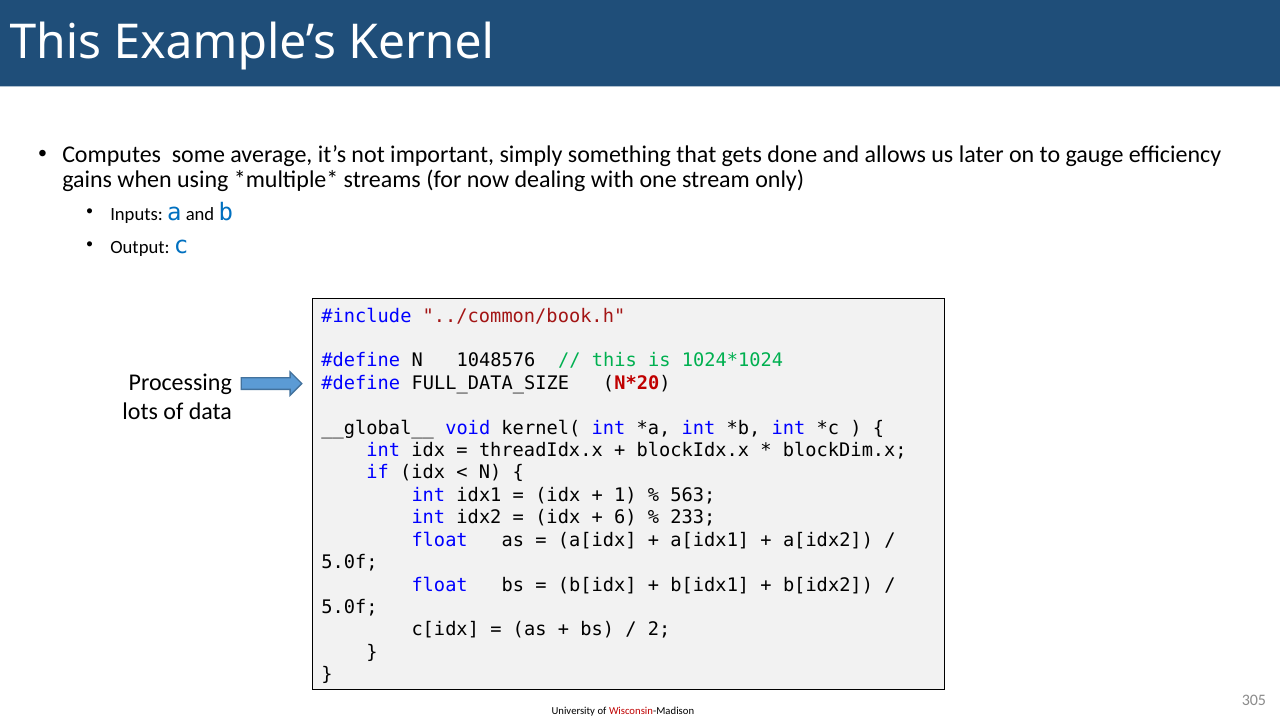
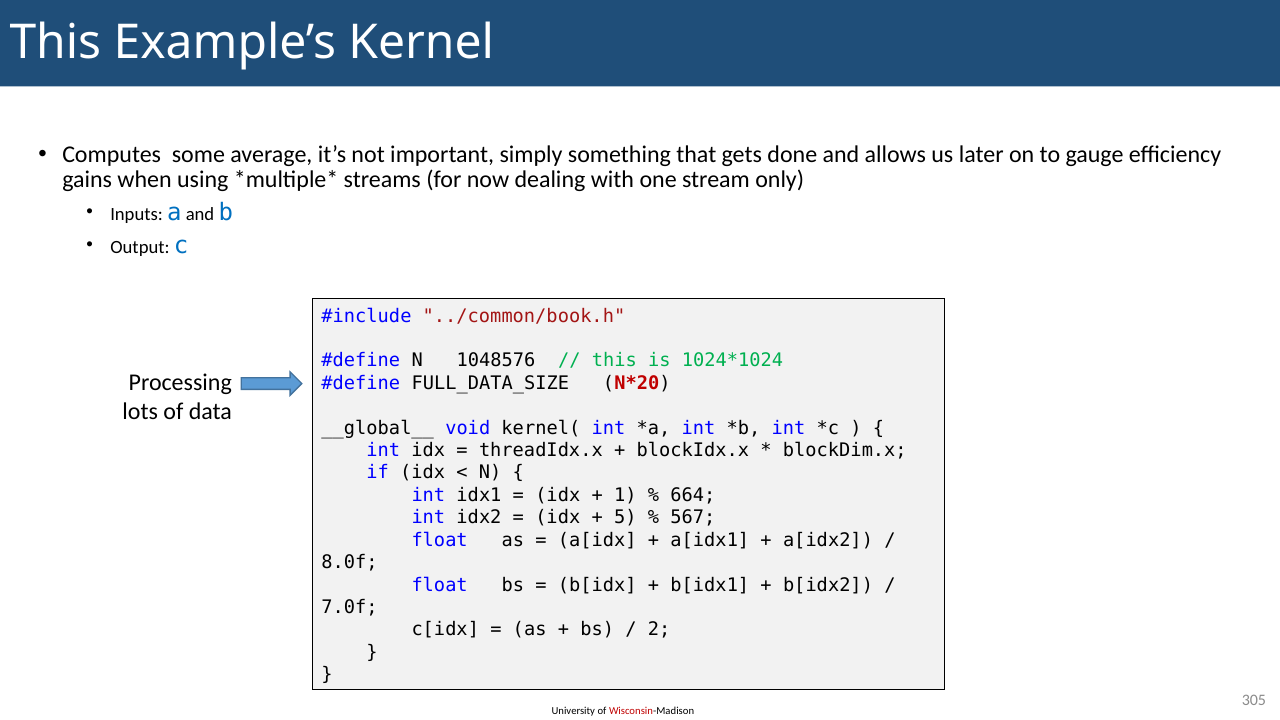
563: 563 -> 664
6: 6 -> 5
233: 233 -> 567
5.0f at (350, 562): 5.0f -> 8.0f
5.0f at (350, 607): 5.0f -> 7.0f
